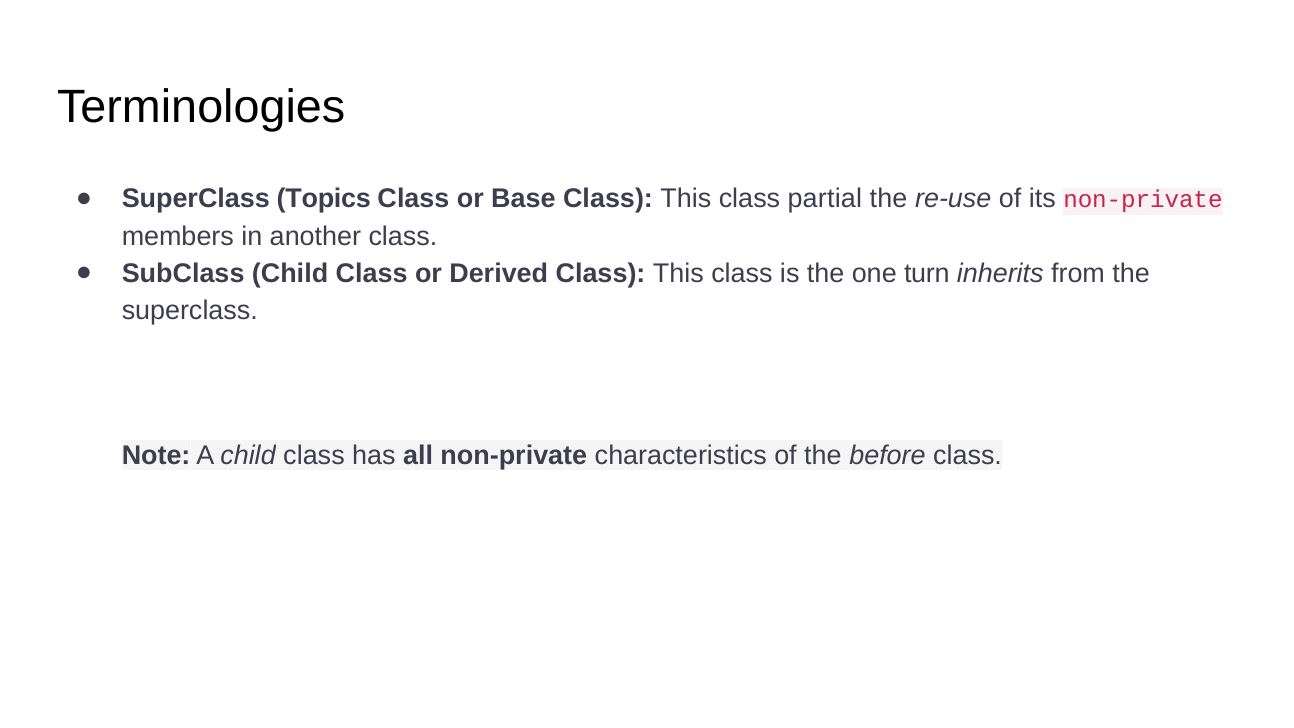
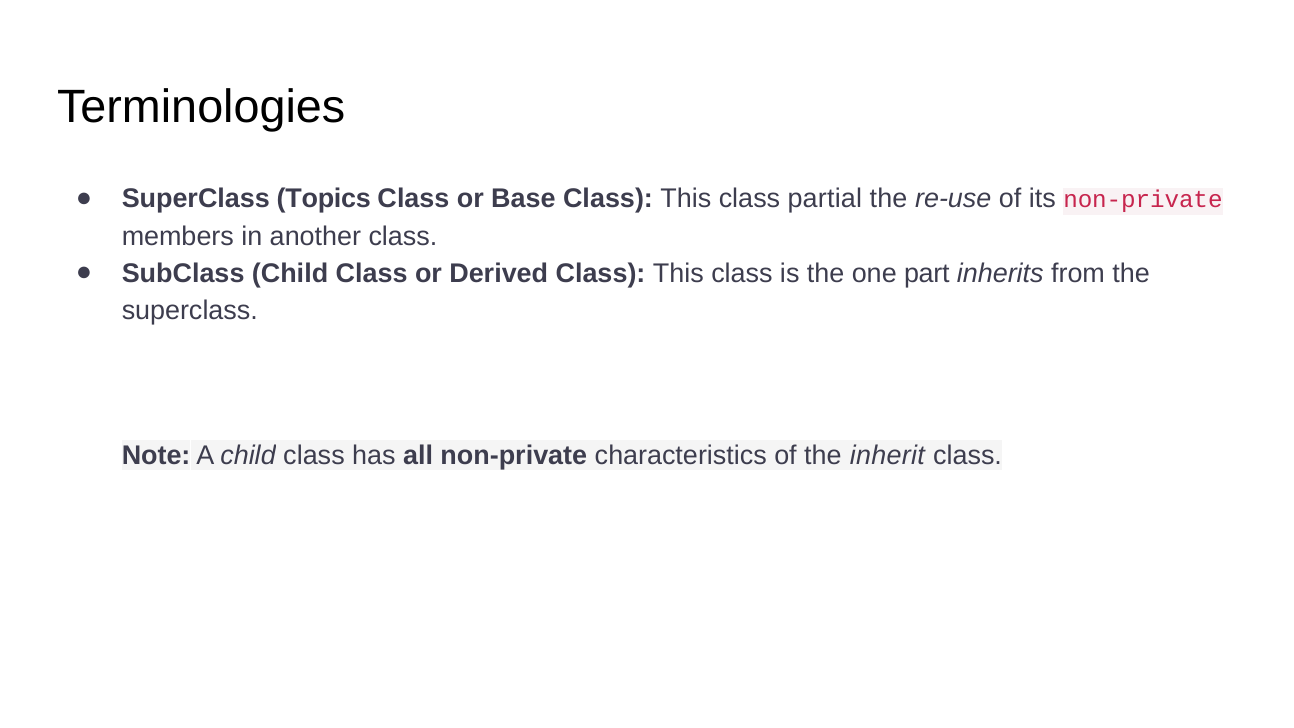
turn: turn -> part
before: before -> inherit
